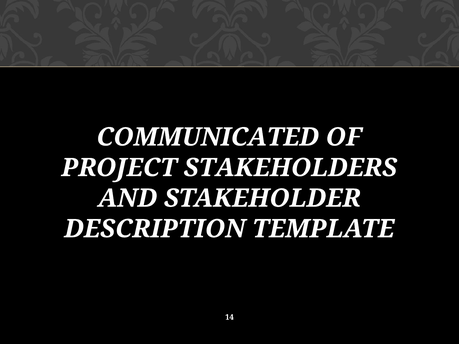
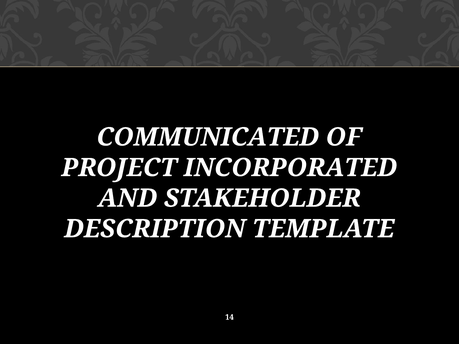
STAKEHOLDERS: STAKEHOLDERS -> INCORPORATED
